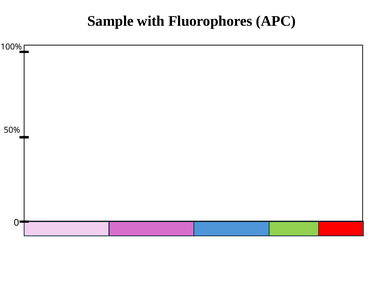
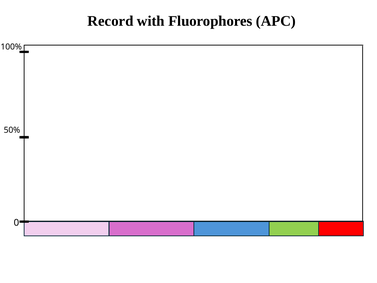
Sample: Sample -> Record
